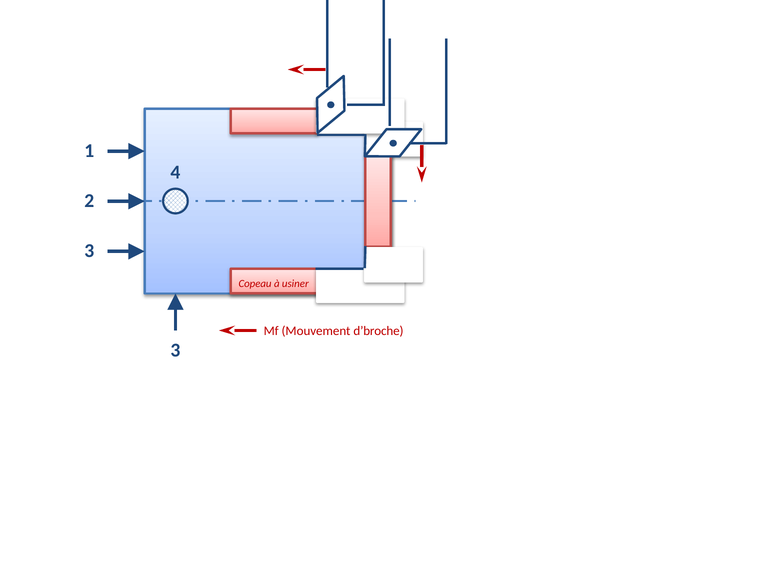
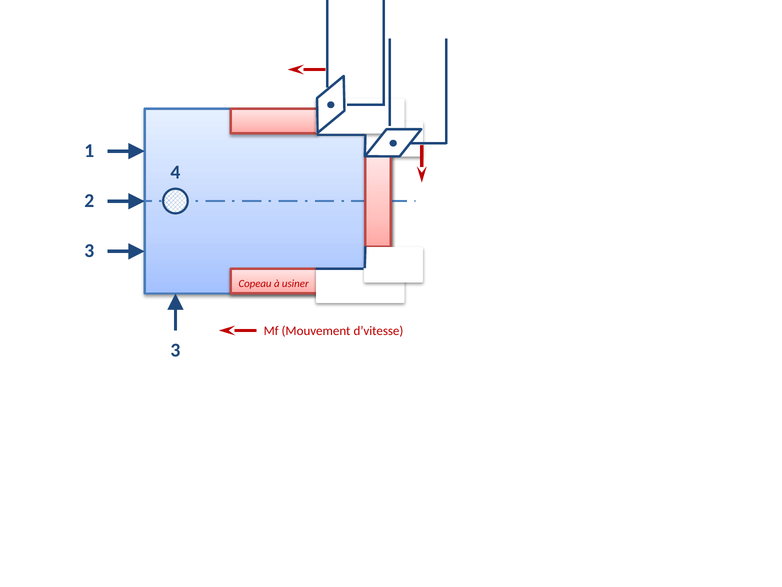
d’broche: d’broche -> d’vitesse
